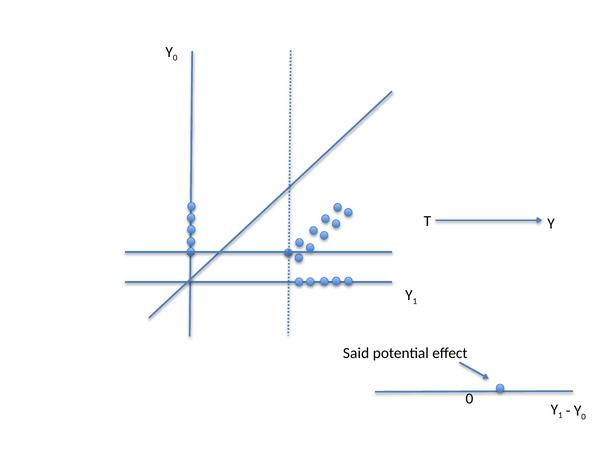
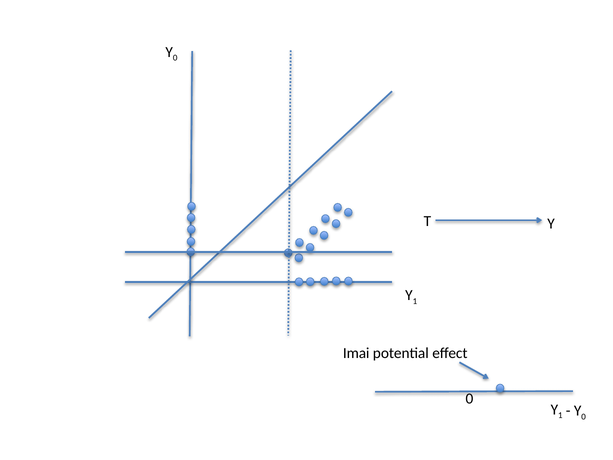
Said: Said -> Imai
